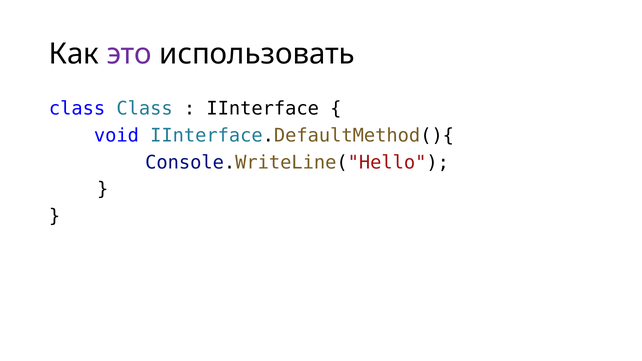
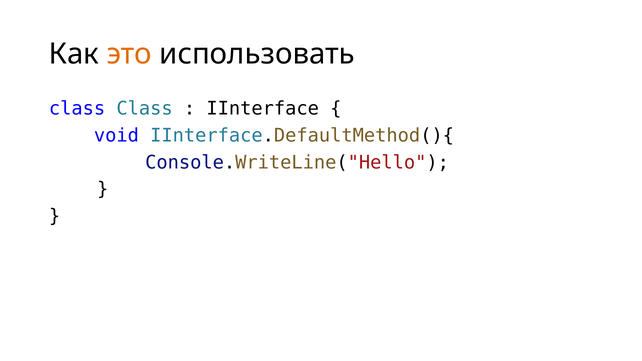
это colour: purple -> orange
